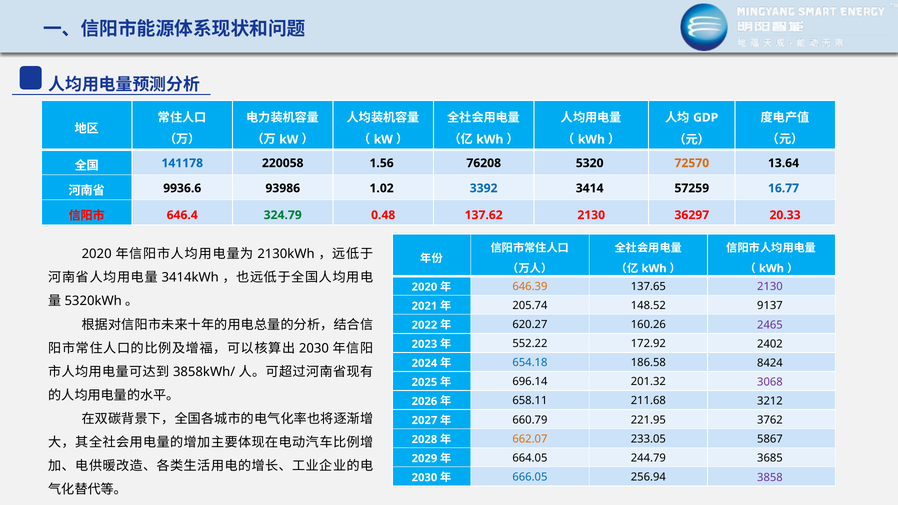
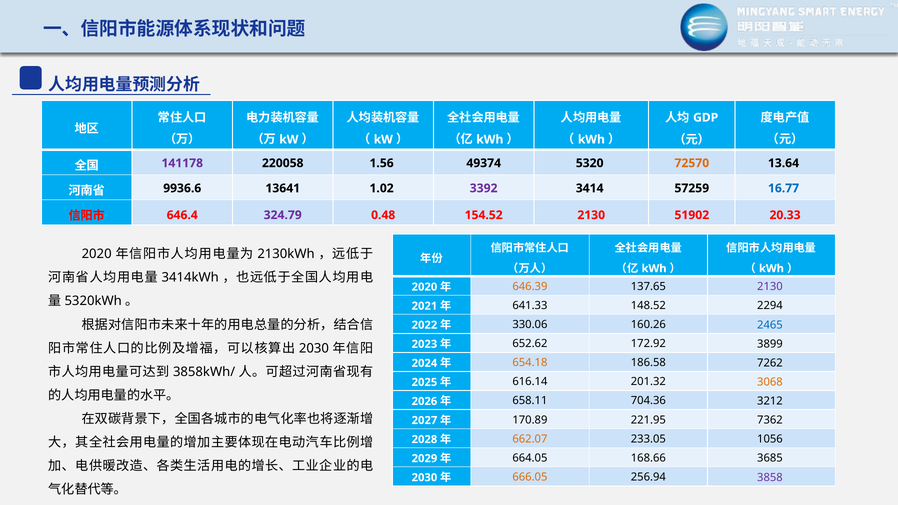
141178 colour: blue -> purple
76208: 76208 -> 49374
93986: 93986 -> 13641
3392 colour: blue -> purple
324.79 colour: green -> purple
137.62: 137.62 -> 154.52
36297: 36297 -> 51902
205.74: 205.74 -> 641.33
9137: 9137 -> 2294
620.27: 620.27 -> 330.06
2465 colour: purple -> blue
552.22: 552.22 -> 652.62
2402: 2402 -> 3899
654.18 colour: blue -> orange
8424: 8424 -> 7262
696.14: 696.14 -> 616.14
3068 colour: purple -> orange
211.68: 211.68 -> 704.36
660.79: 660.79 -> 170.89
3762: 3762 -> 7362
5867: 5867 -> 1056
244.79: 244.79 -> 168.66
666.05 colour: blue -> orange
